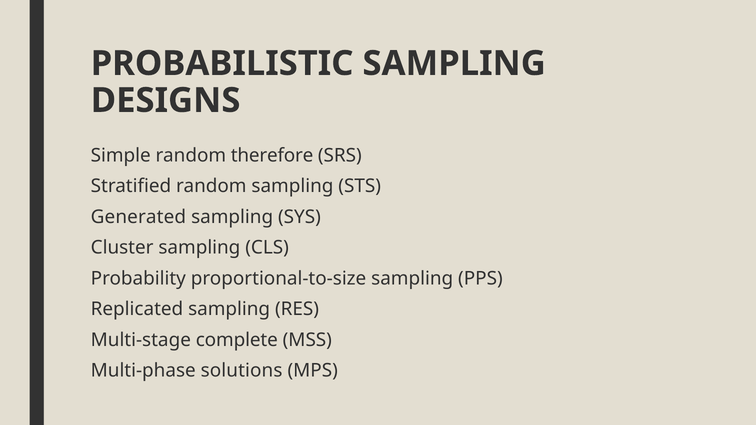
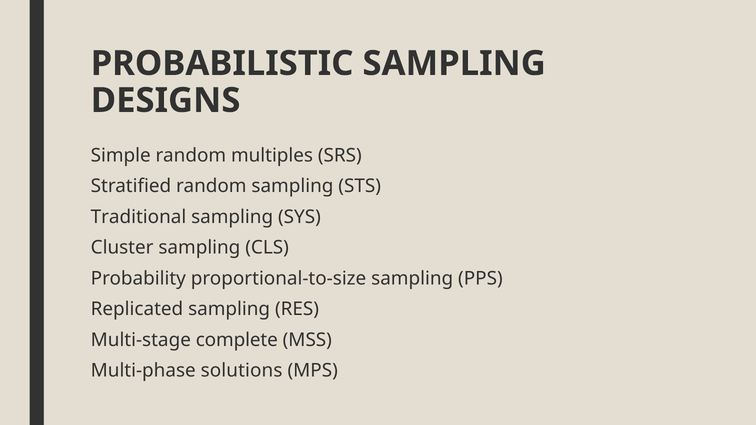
therefore: therefore -> multiples
Generated: Generated -> Traditional
